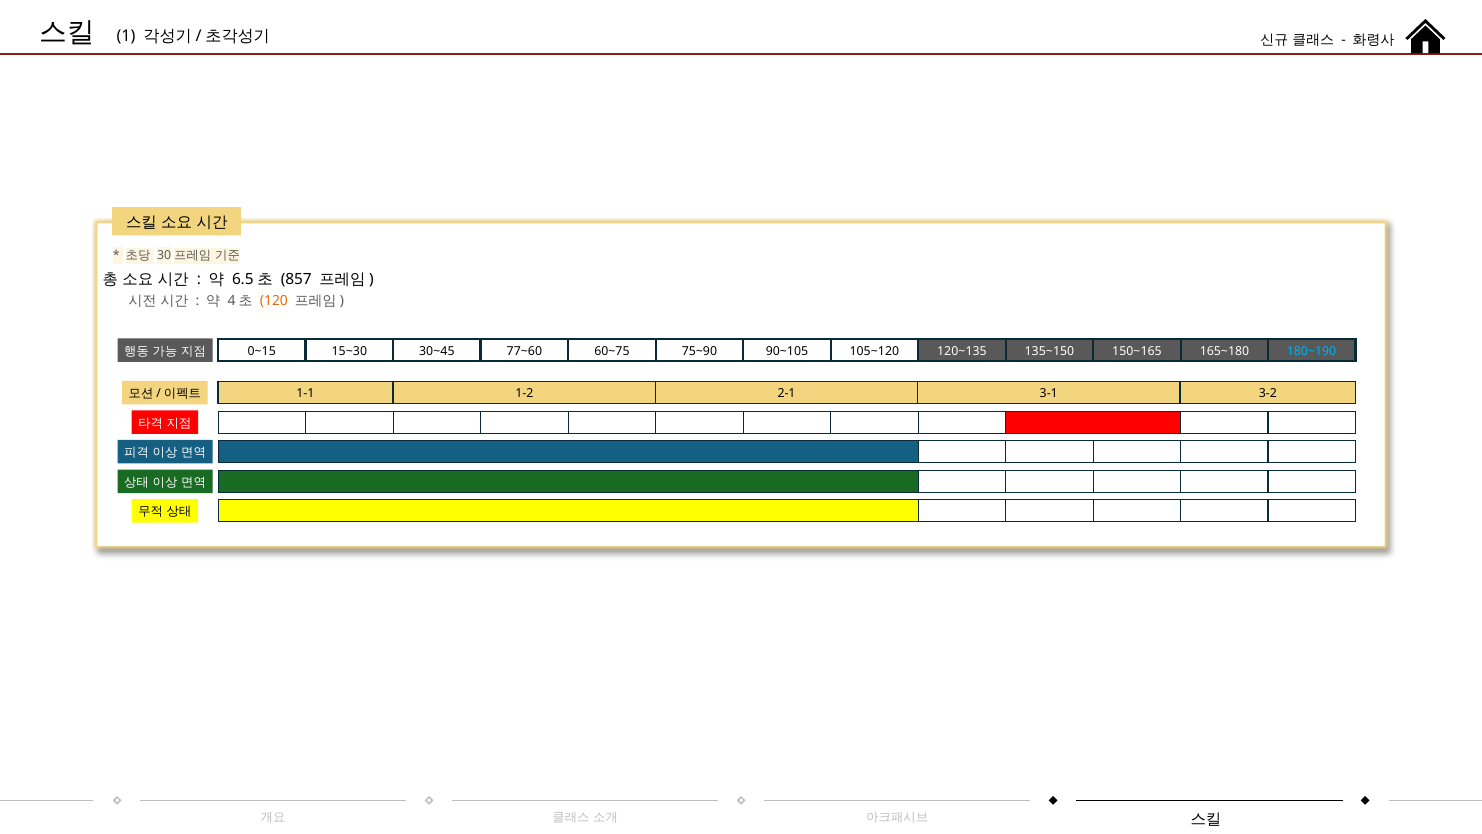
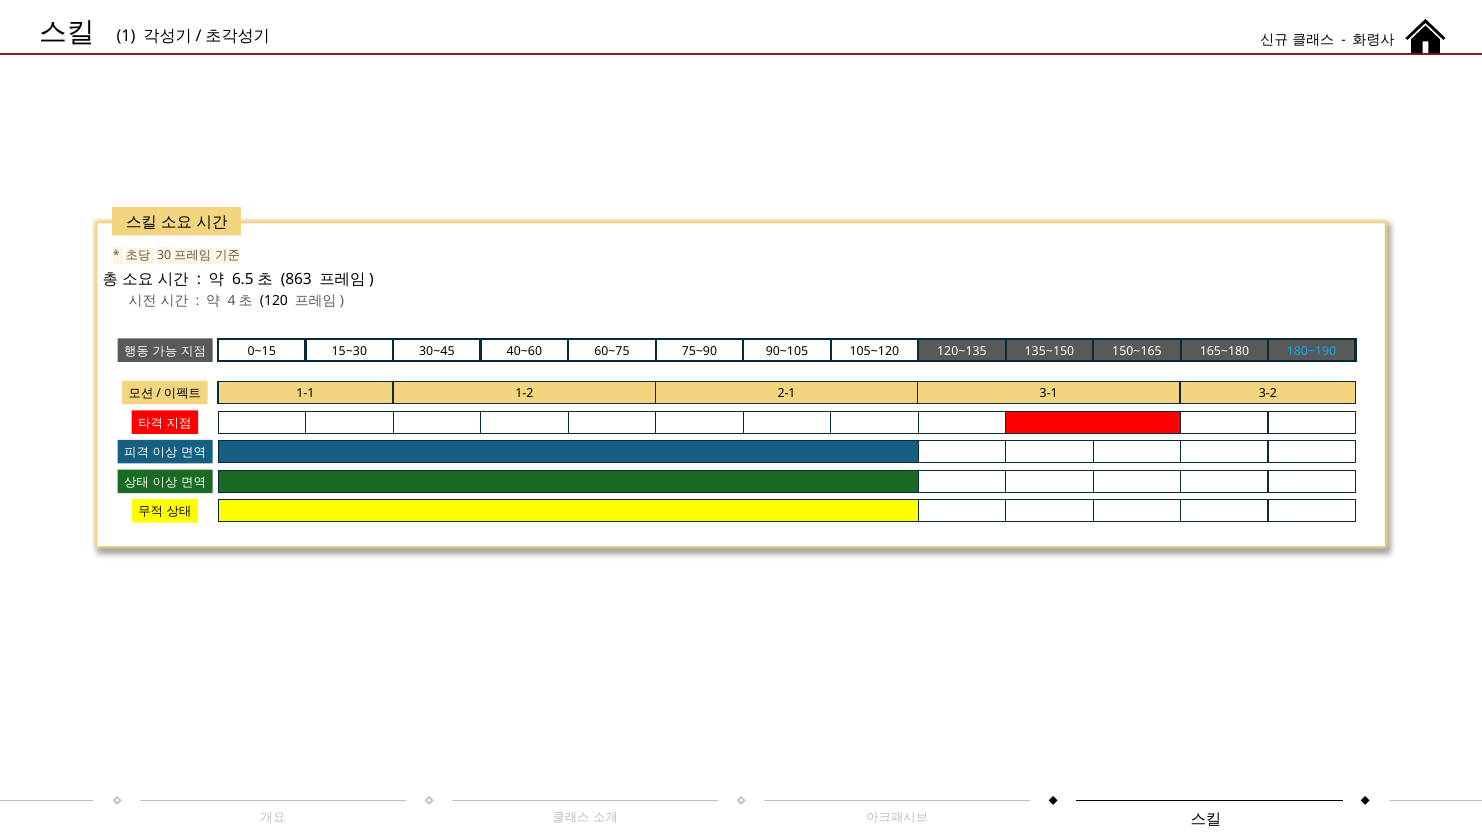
857: 857 -> 863
120 colour: orange -> black
77~60: 77~60 -> 40~60
